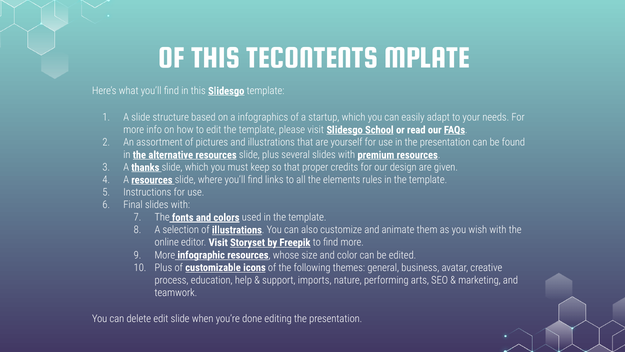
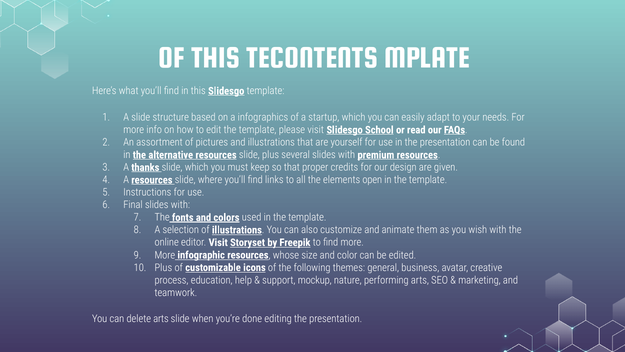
rules: rules -> open
imports: imports -> mockup
delete edit: edit -> arts
